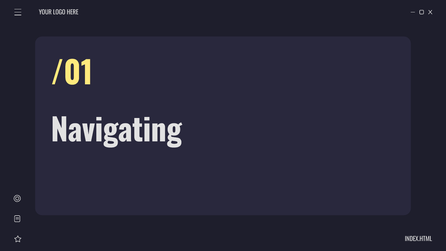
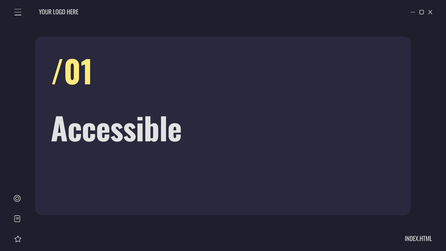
Navigating: Navigating -> Accessible
